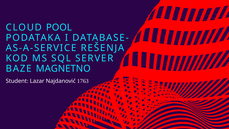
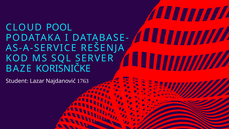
MAGNETNO: MAGNETNO -> KORISNIČKE
